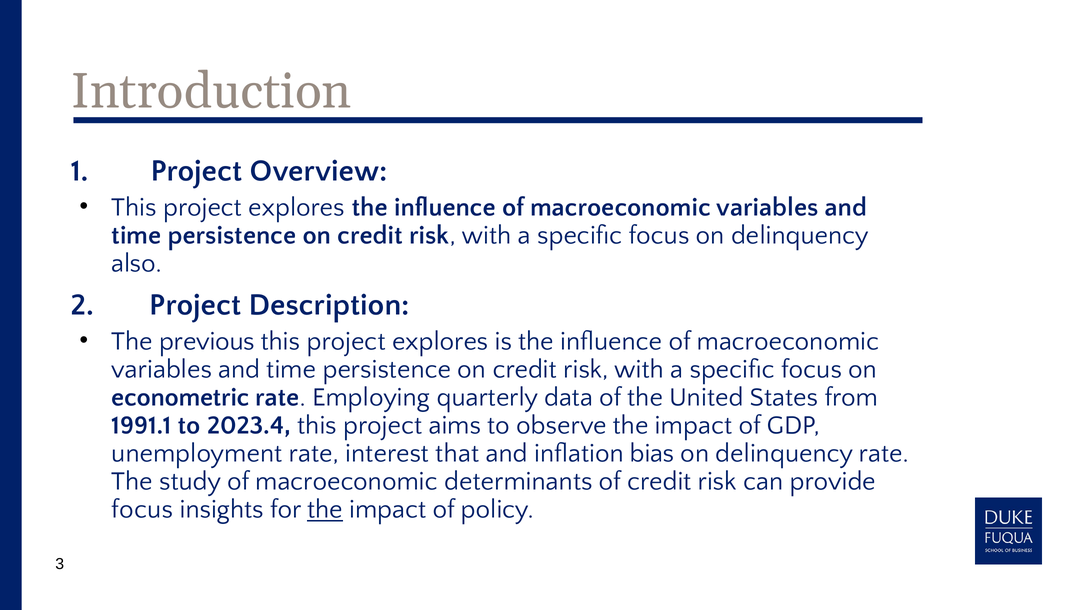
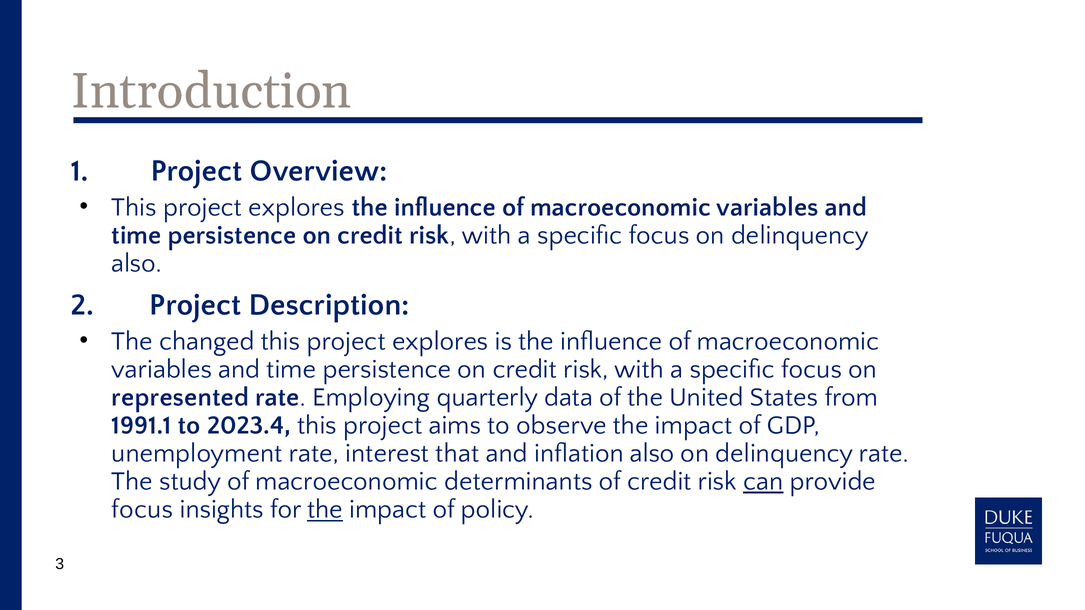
previous: previous -> changed
econometric: econometric -> represented
inflation bias: bias -> also
can underline: none -> present
